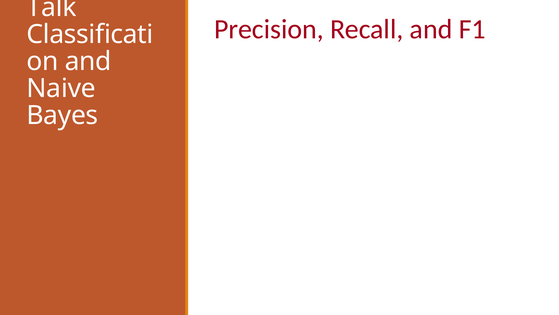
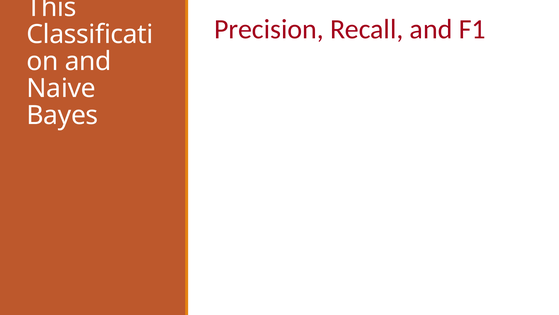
Talk: Talk -> This
